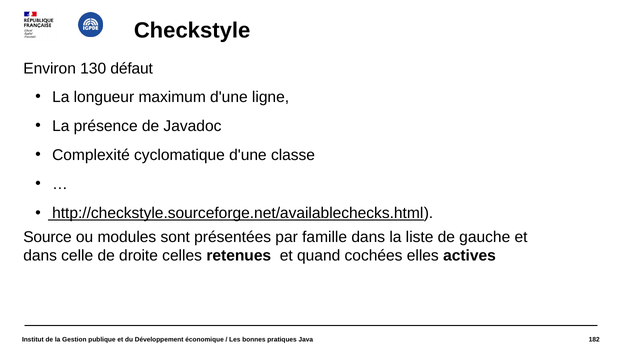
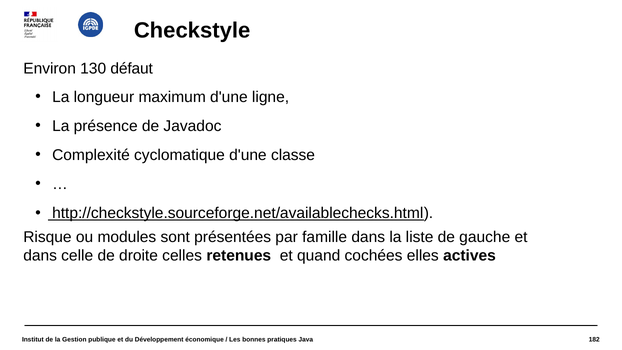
Source: Source -> Risque
